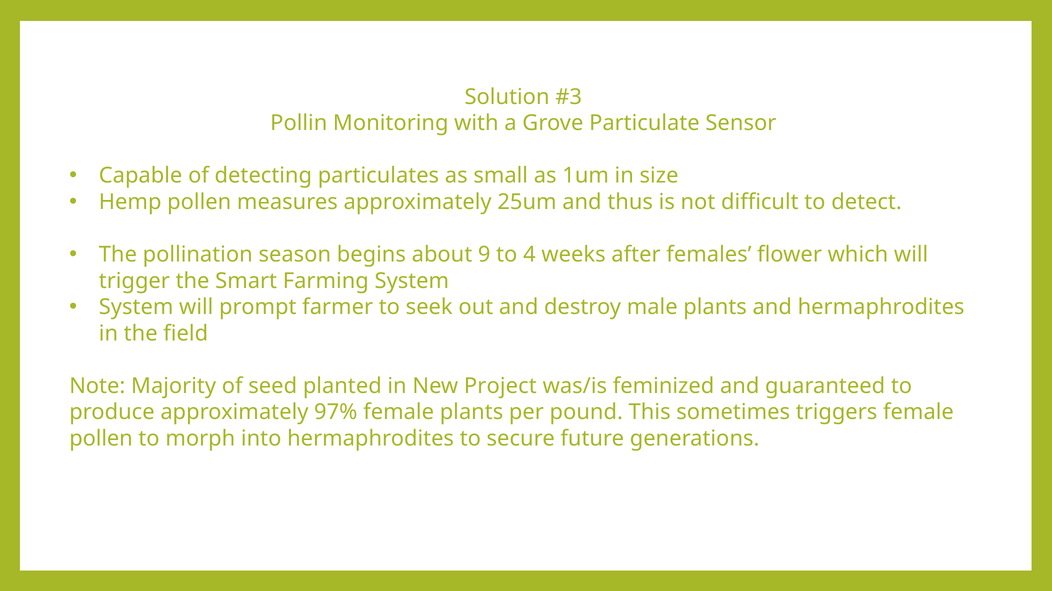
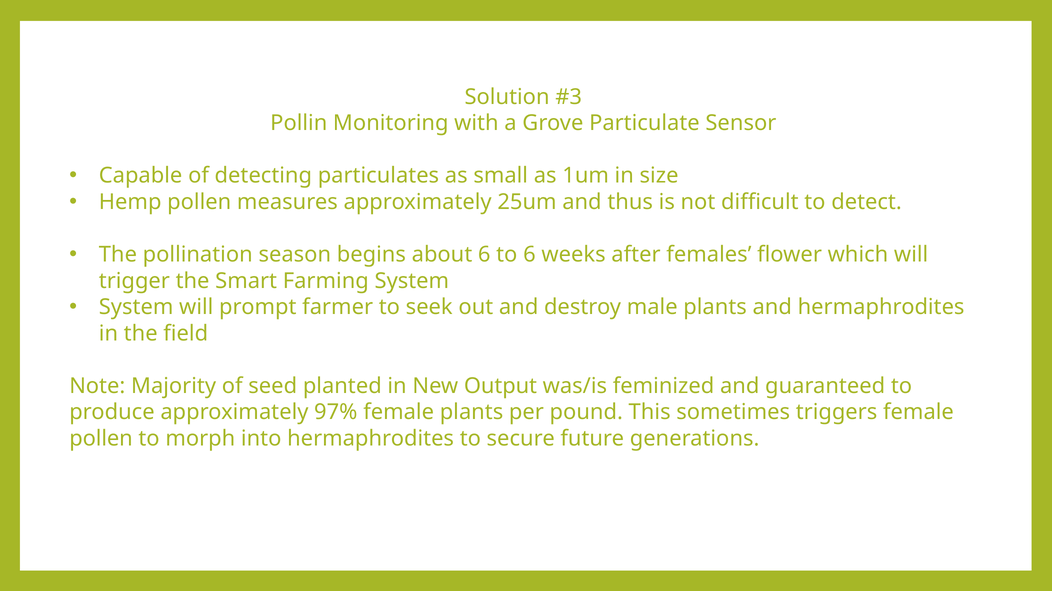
about 9: 9 -> 6
to 4: 4 -> 6
Project: Project -> Output
